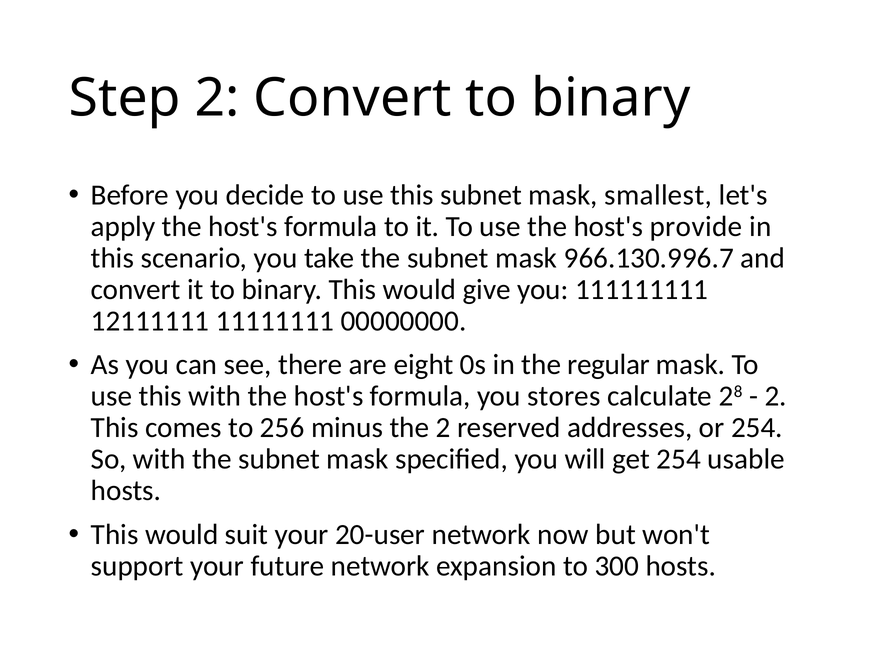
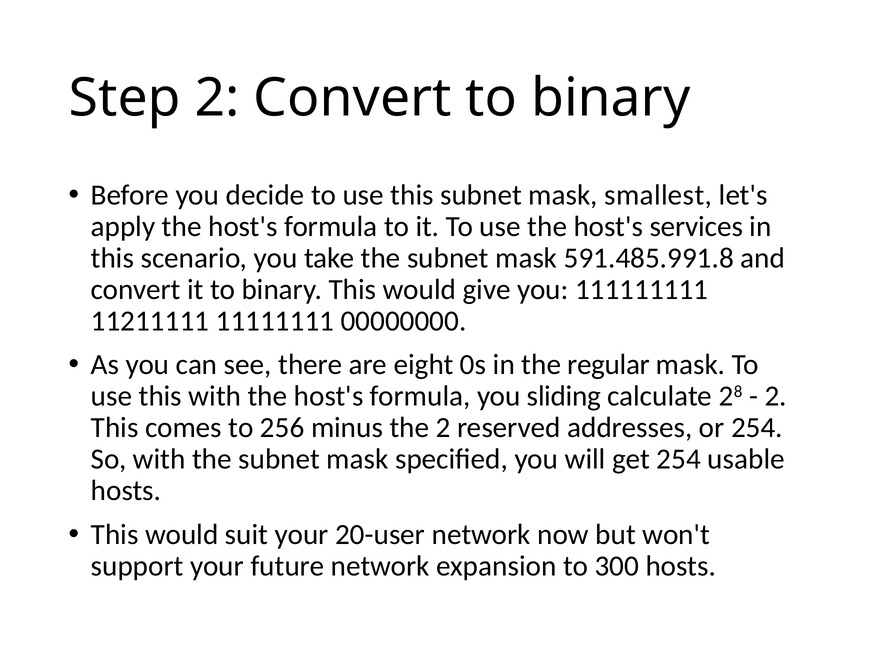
provide: provide -> services
966.130.996.7: 966.130.996.7 -> 591.485.991.8
12111111: 12111111 -> 11211111
stores: stores -> sliding
